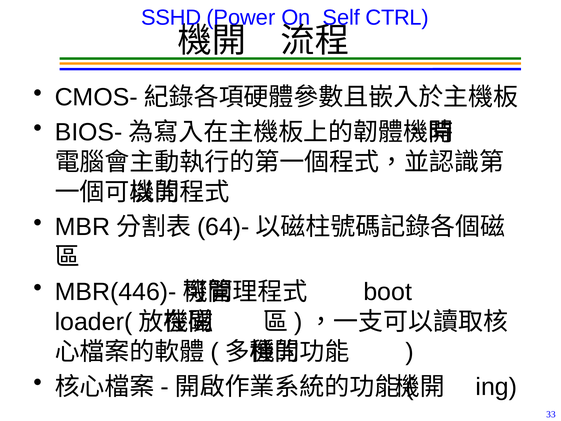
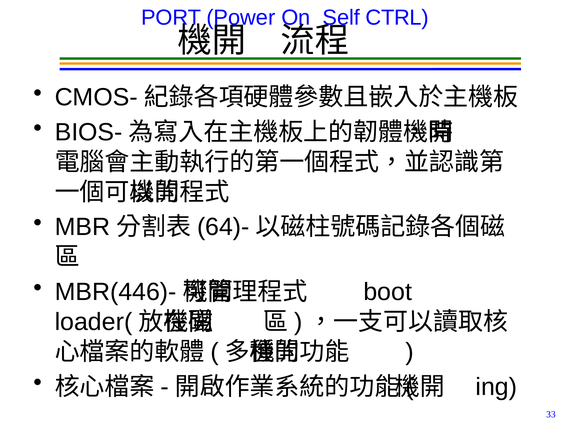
SSHD: SSHD -> PORT
